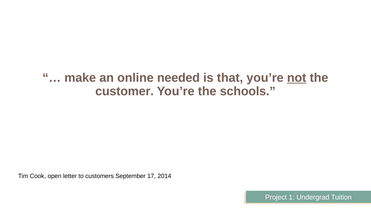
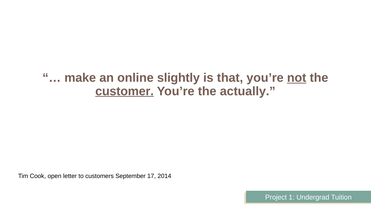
needed: needed -> slightly
customer underline: none -> present
schools: schools -> actually
